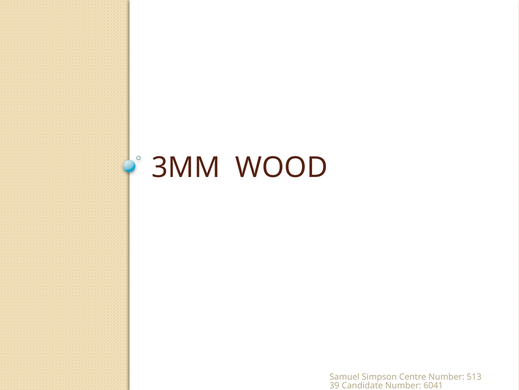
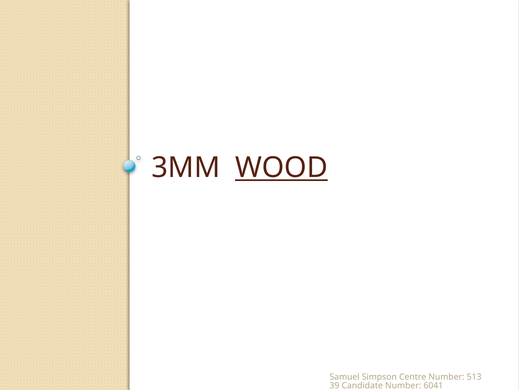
WOOD underline: none -> present
